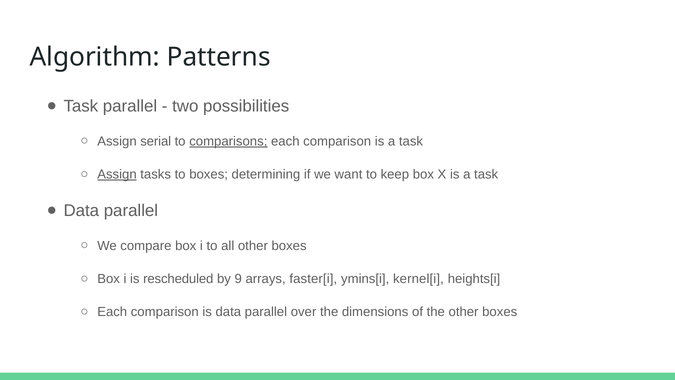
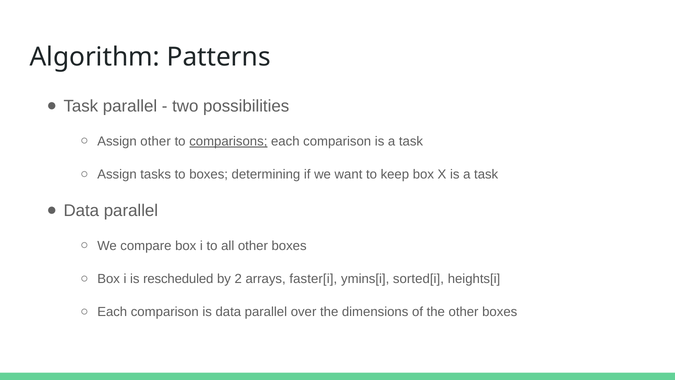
Assign serial: serial -> other
Assign at (117, 174) underline: present -> none
9: 9 -> 2
kernel[i: kernel[i -> sorted[i
